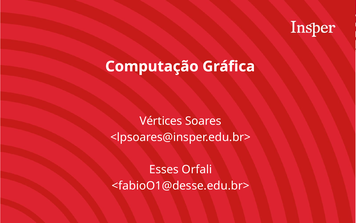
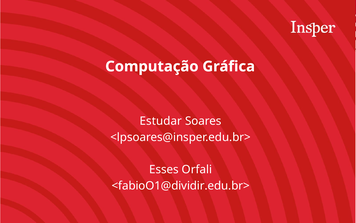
Vértices: Vértices -> Estudar
<fabioO1@desse.edu.br>: <fabioO1@desse.edu.br> -> <fabioO1@dividir.edu.br>
